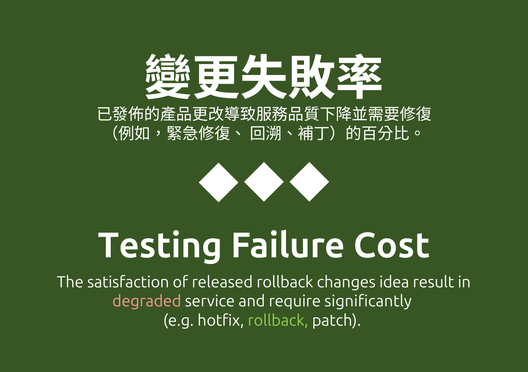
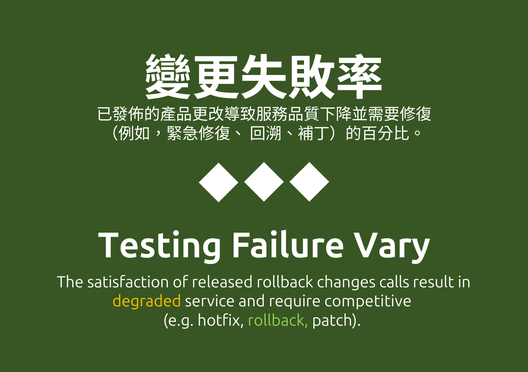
Cost: Cost -> Vary
idea: idea -> calls
degraded colour: pink -> yellow
significantly: significantly -> competitive
